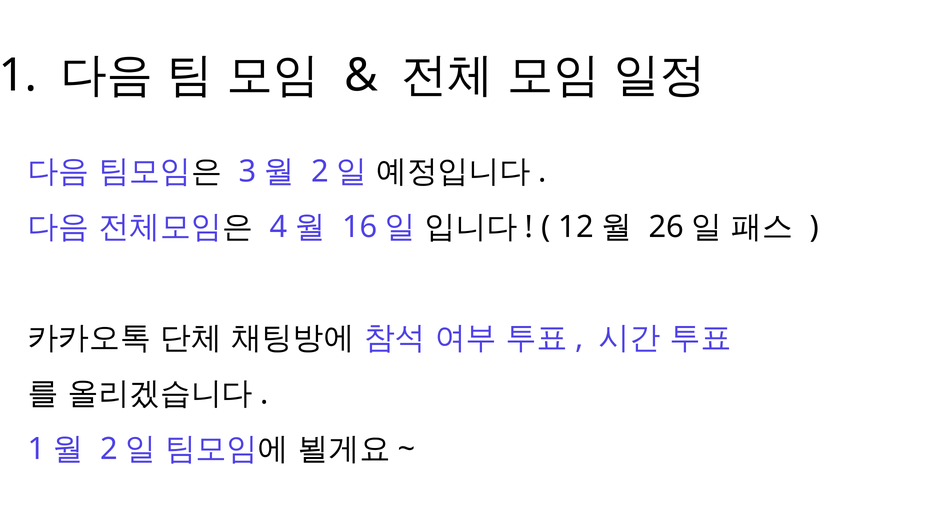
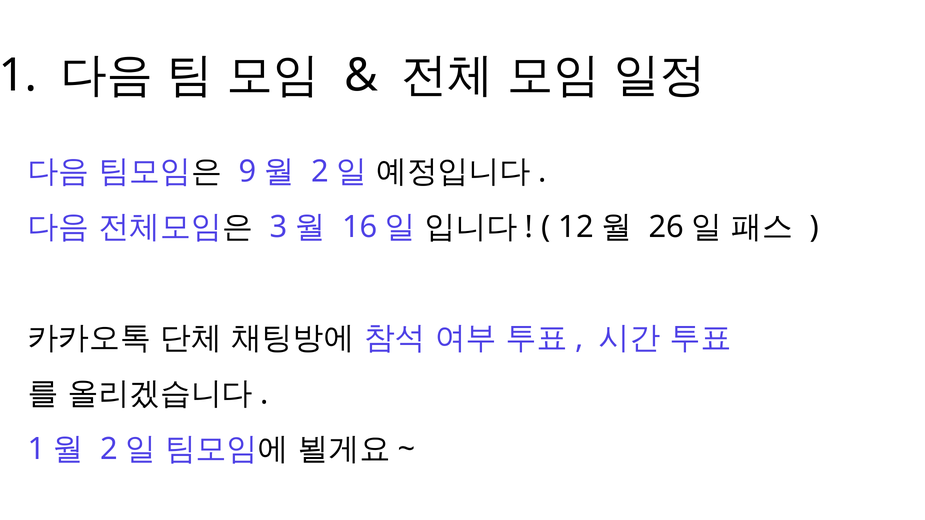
3: 3 -> 9
4: 4 -> 3
